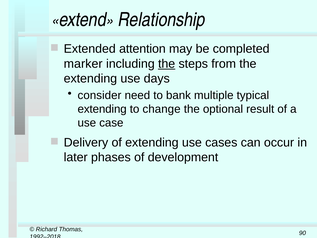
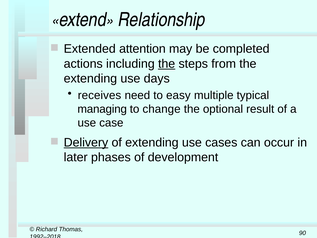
marker: marker -> actions
consider: consider -> receives
bank: bank -> easy
extending at (102, 109): extending -> managing
Delivery underline: none -> present
